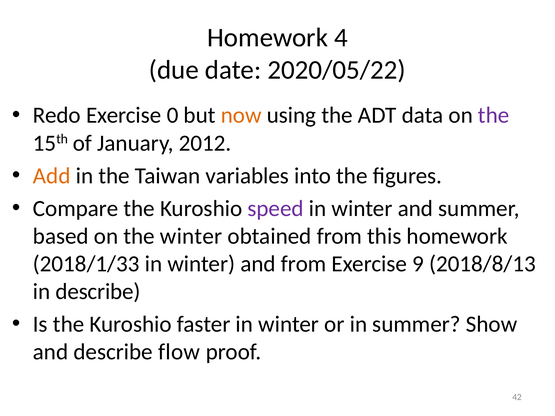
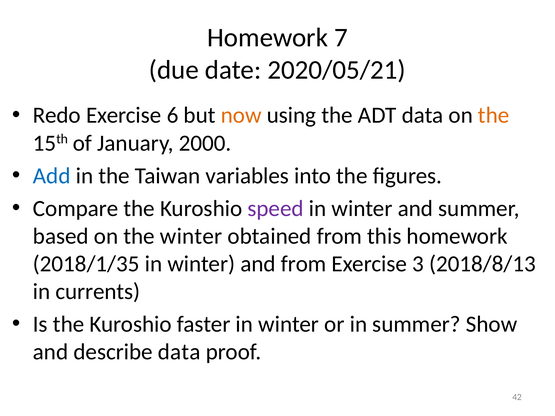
4: 4 -> 7
2020/05/22: 2020/05/22 -> 2020/05/21
0: 0 -> 6
the at (494, 115) colour: purple -> orange
2012: 2012 -> 2000
Add colour: orange -> blue
2018/1/33: 2018/1/33 -> 2018/1/35
9: 9 -> 3
in describe: describe -> currents
describe flow: flow -> data
